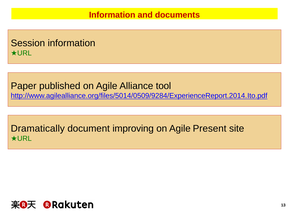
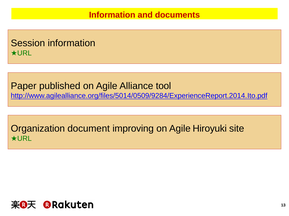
Dramatically: Dramatically -> Organization
Present: Present -> Hiroyuki
